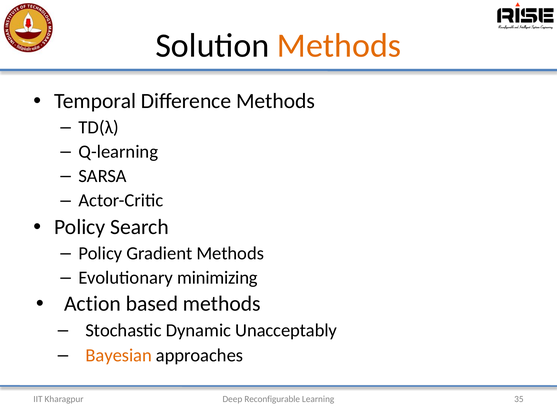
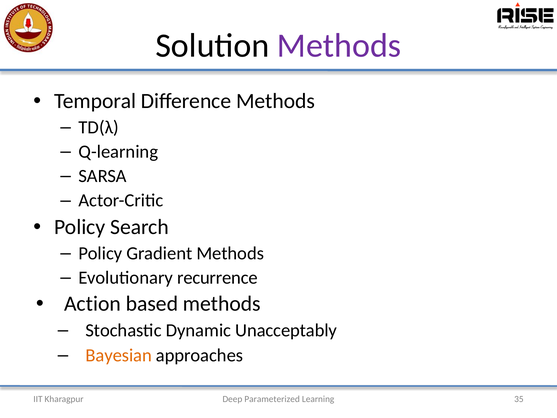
Methods at (339, 46) colour: orange -> purple
minimizing: minimizing -> recurrence
Reconfigurable: Reconfigurable -> Parameterized
